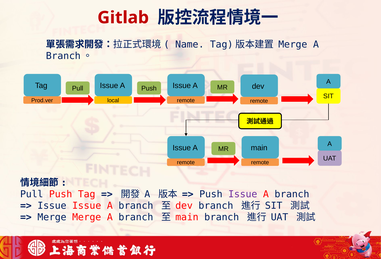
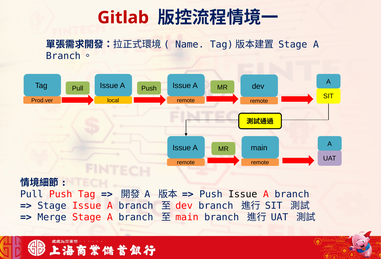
Merge at (293, 44): Merge -> Stage
Issue at (243, 194) colour: purple -> black
Issue at (52, 206): Issue -> Stage
Merge Merge: Merge -> Stage
